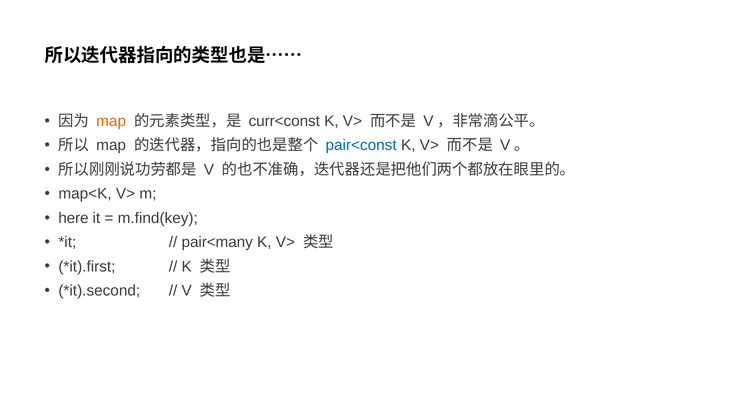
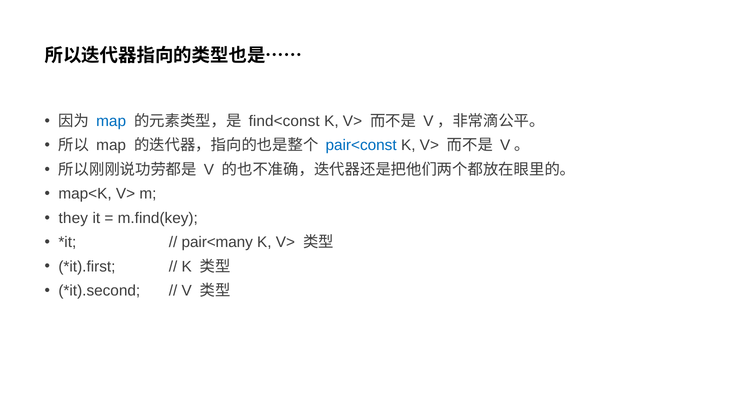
map at (111, 121) colour: orange -> blue
curr<const: curr<const -> find<const
here: here -> they
